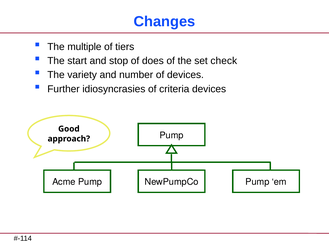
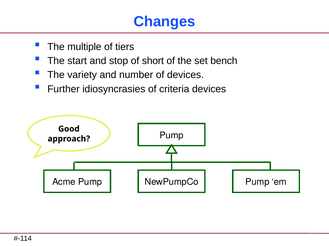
does: does -> short
check: check -> bench
